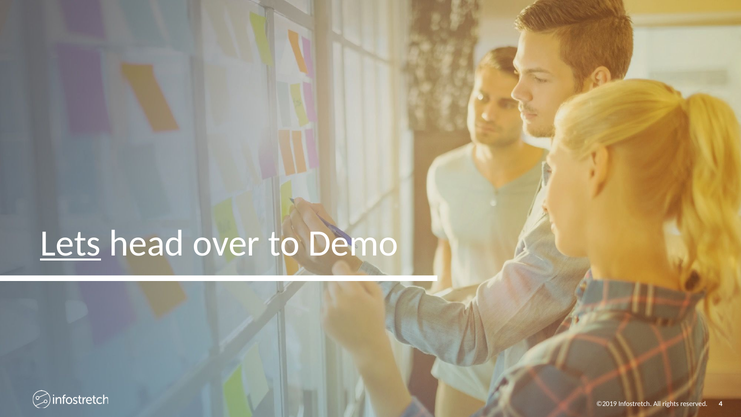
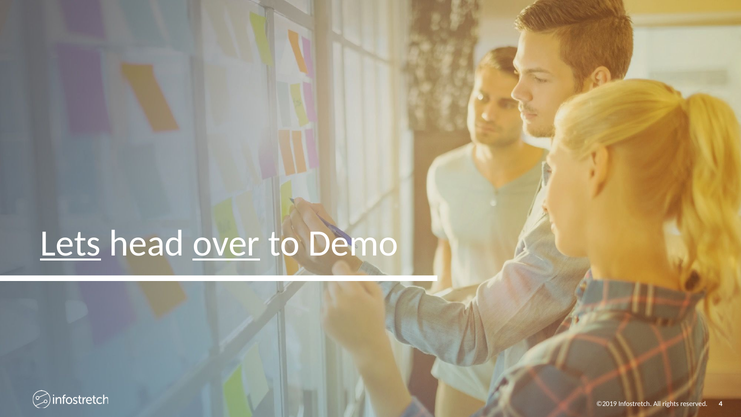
over underline: none -> present
